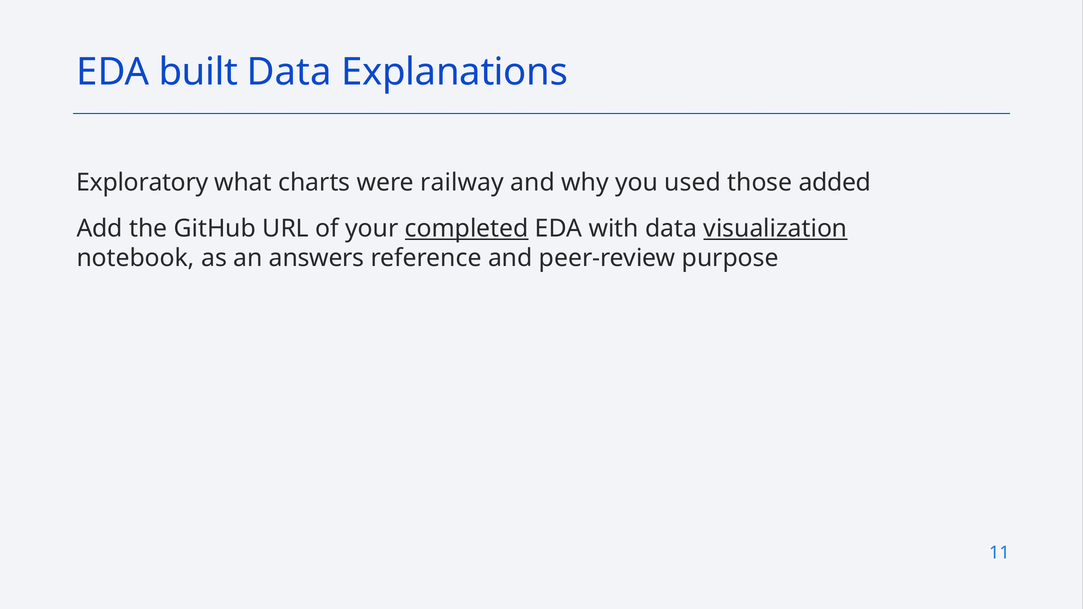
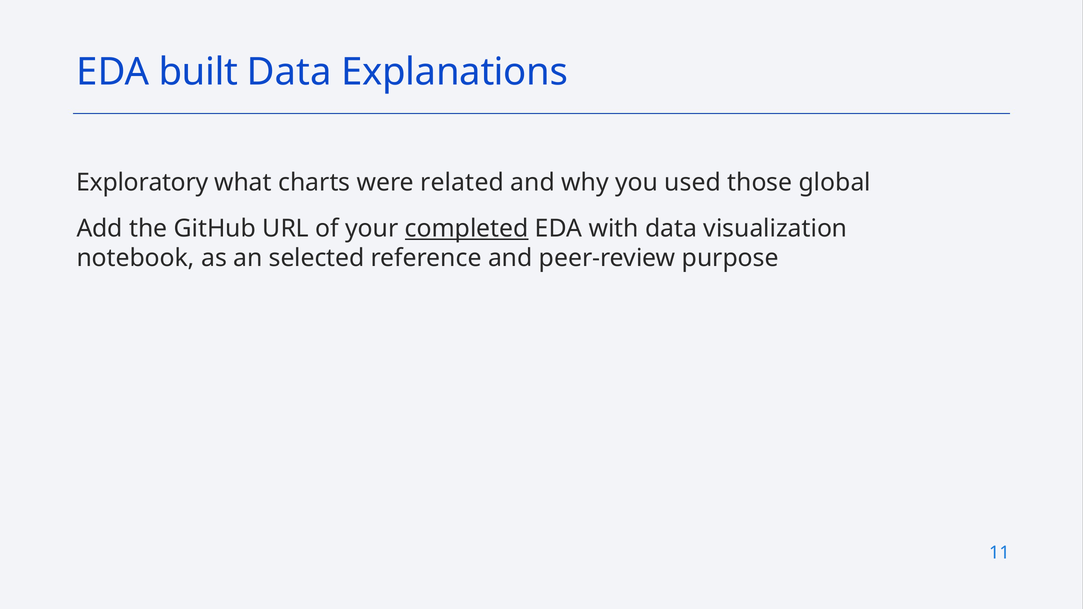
railway: railway -> related
added: added -> global
visualization underline: present -> none
answers: answers -> selected
